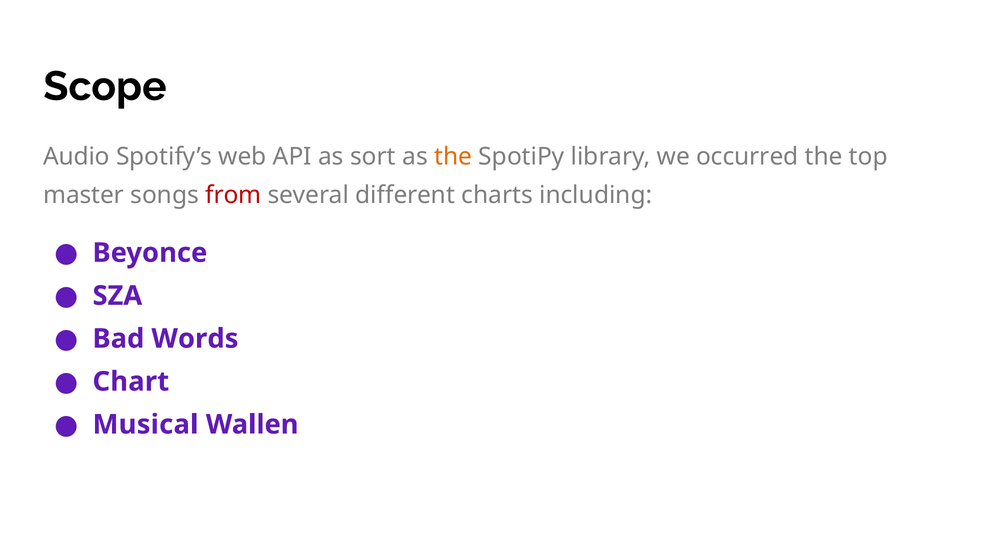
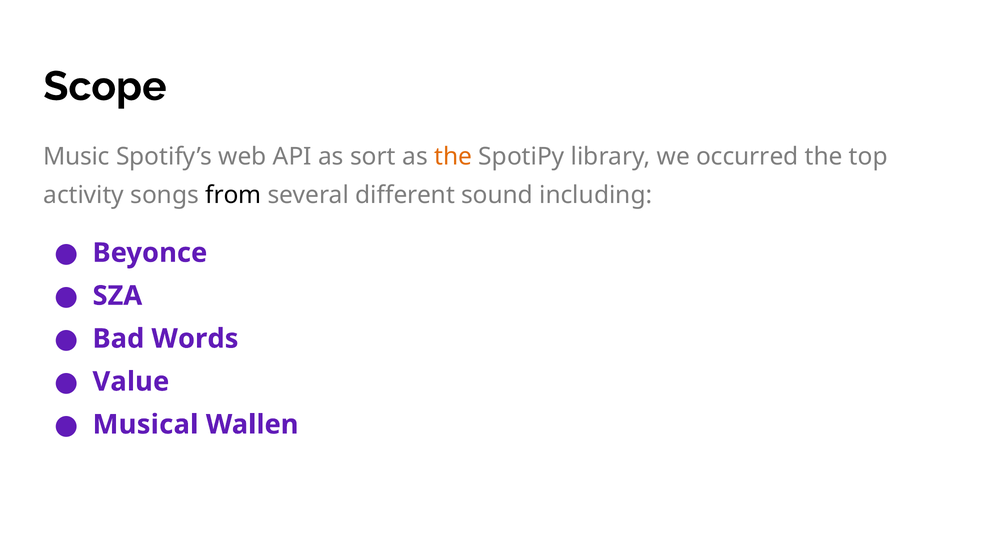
Audio: Audio -> Music
master: master -> activity
from colour: red -> black
charts: charts -> sound
Chart: Chart -> Value
